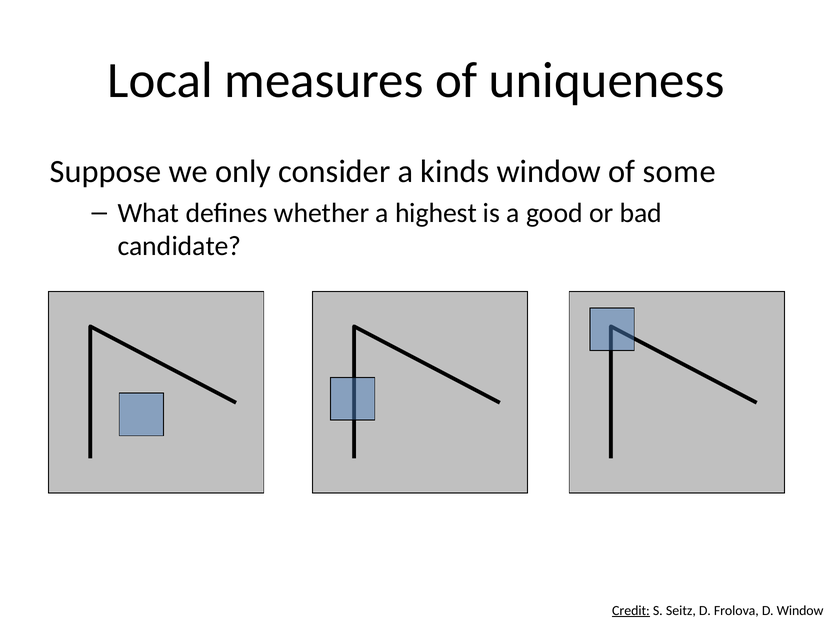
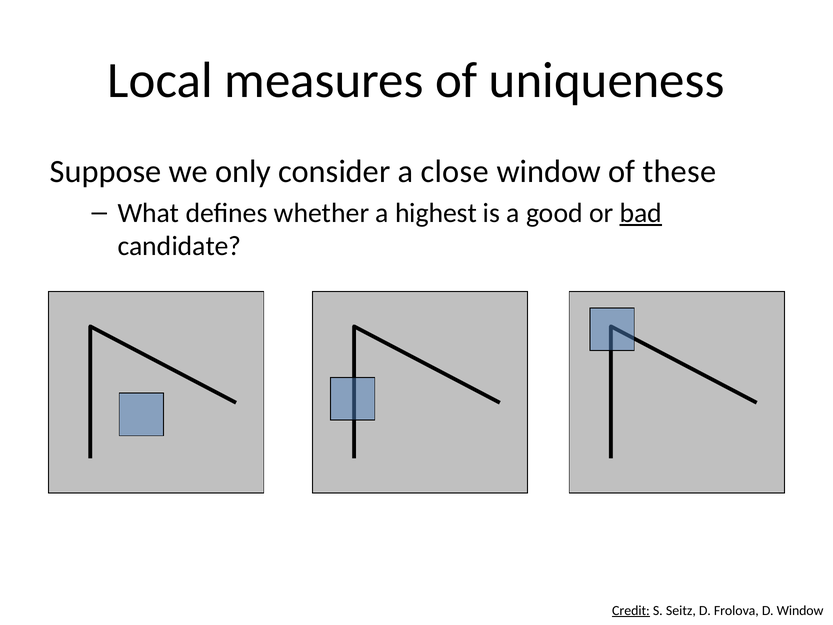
kinds: kinds -> close
some: some -> these
bad underline: none -> present
